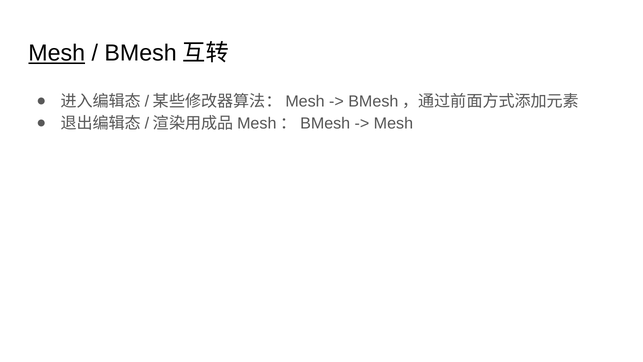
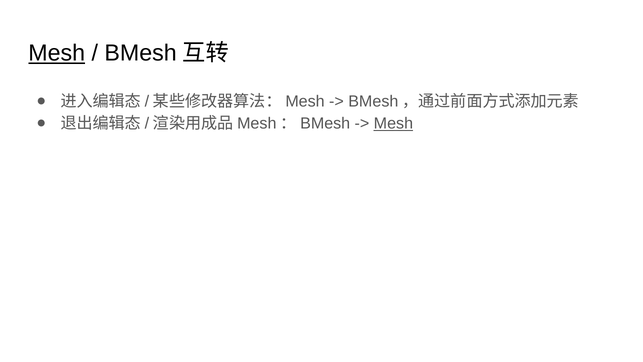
Mesh at (393, 123) underline: none -> present
